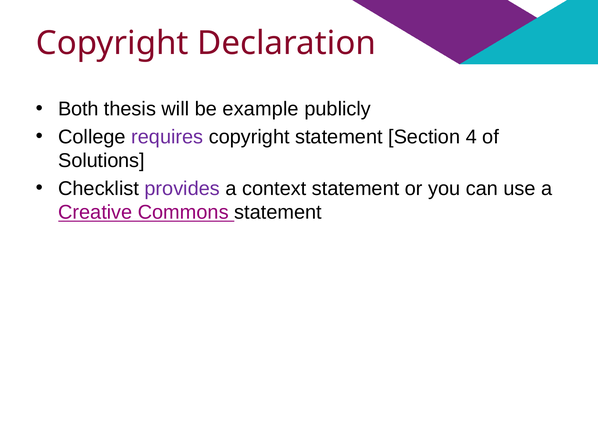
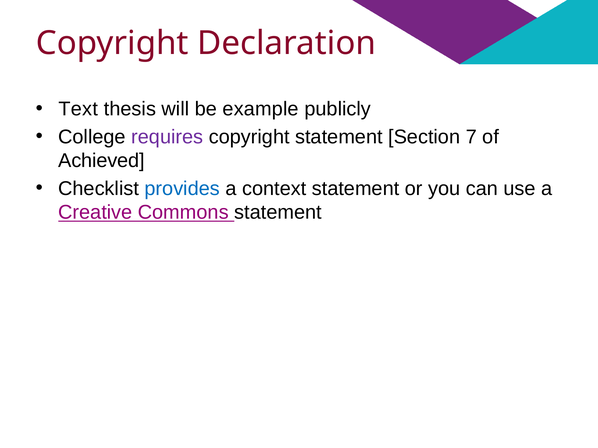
Both: Both -> Text
4: 4 -> 7
Solutions: Solutions -> Achieved
provides colour: purple -> blue
